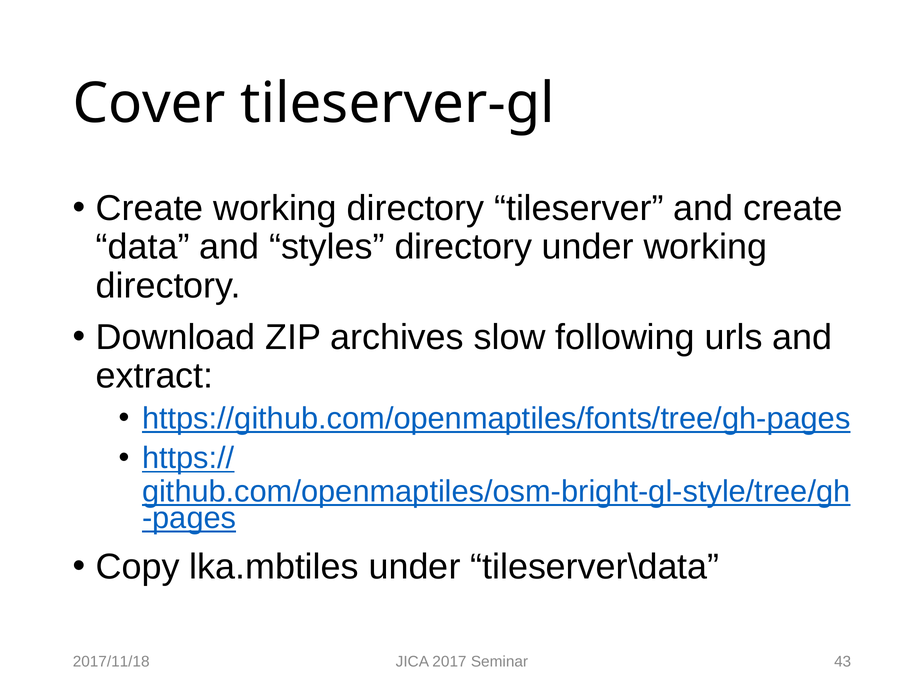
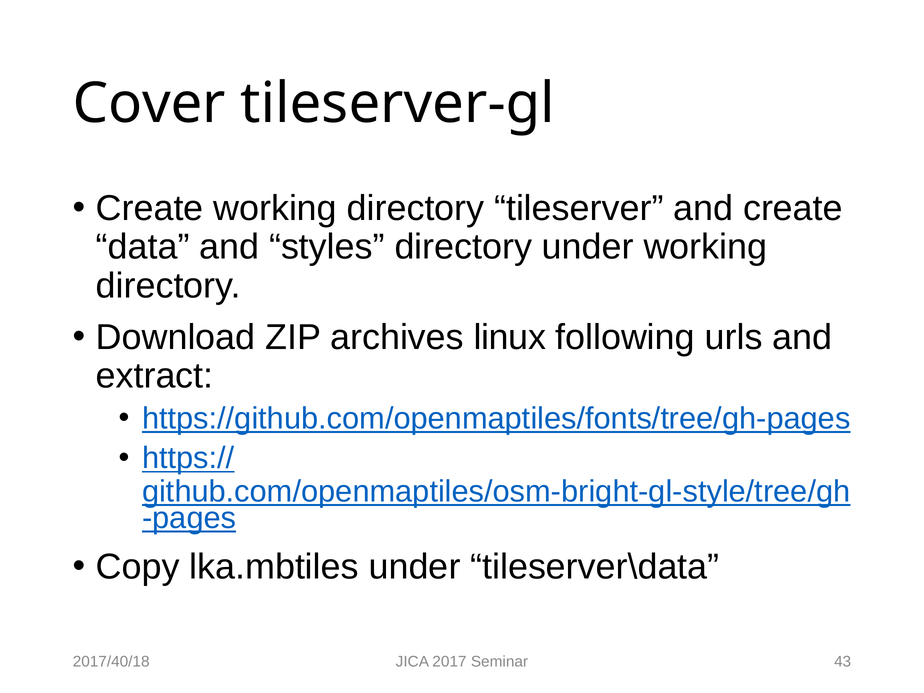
slow: slow -> linux
2017/11/18: 2017/11/18 -> 2017/40/18
